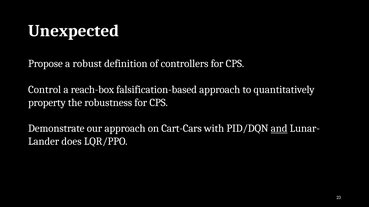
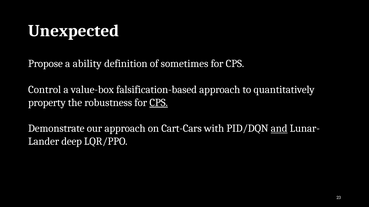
robust: robust -> ability
controllers: controllers -> sometimes
reach-box: reach-box -> value-box
CPS at (159, 103) underline: none -> present
does: does -> deep
